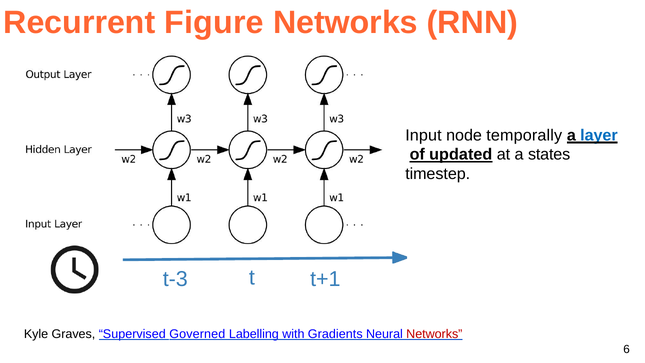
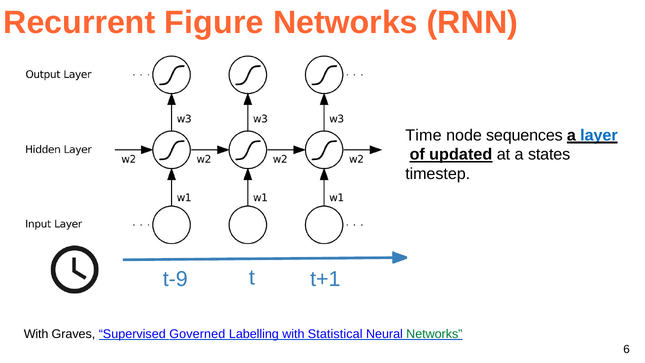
Input: Input -> Time
temporally: temporally -> sequences
t-3: t-3 -> t-9
Kyle at (36, 334): Kyle -> With
Gradients: Gradients -> Statistical
Networks at (434, 334) colour: red -> green
